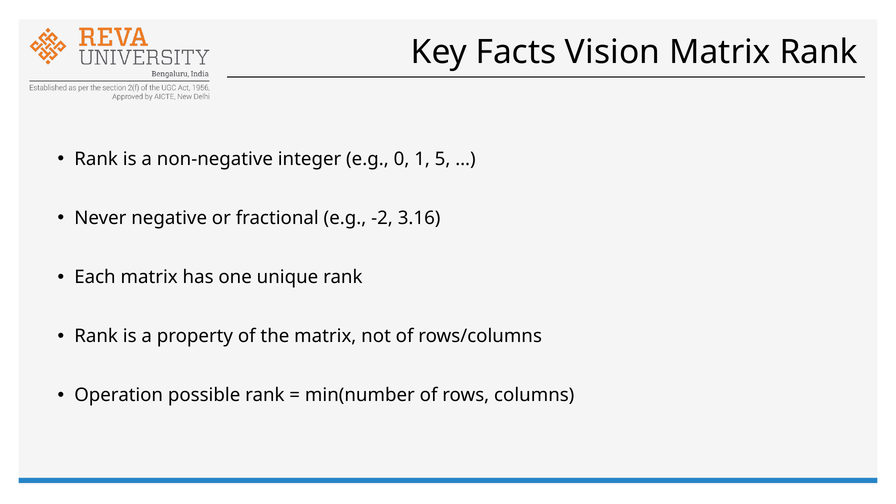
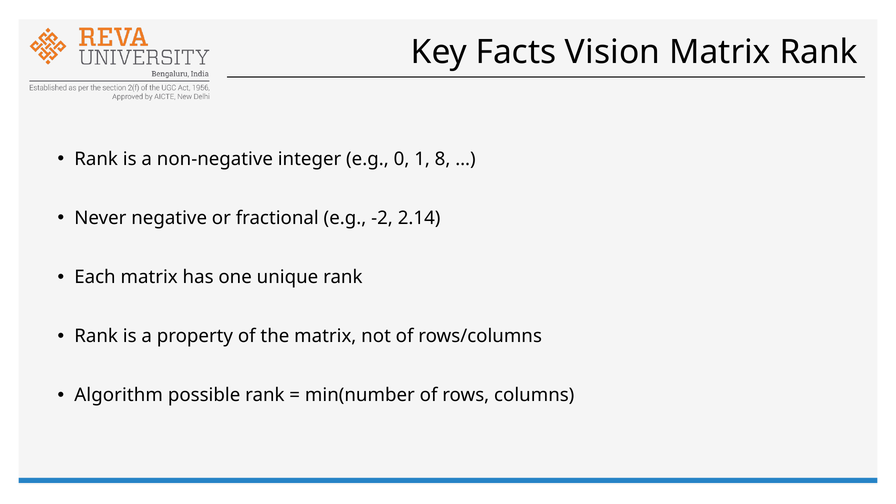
5: 5 -> 8
3.16: 3.16 -> 2.14
Operation: Operation -> Algorithm
